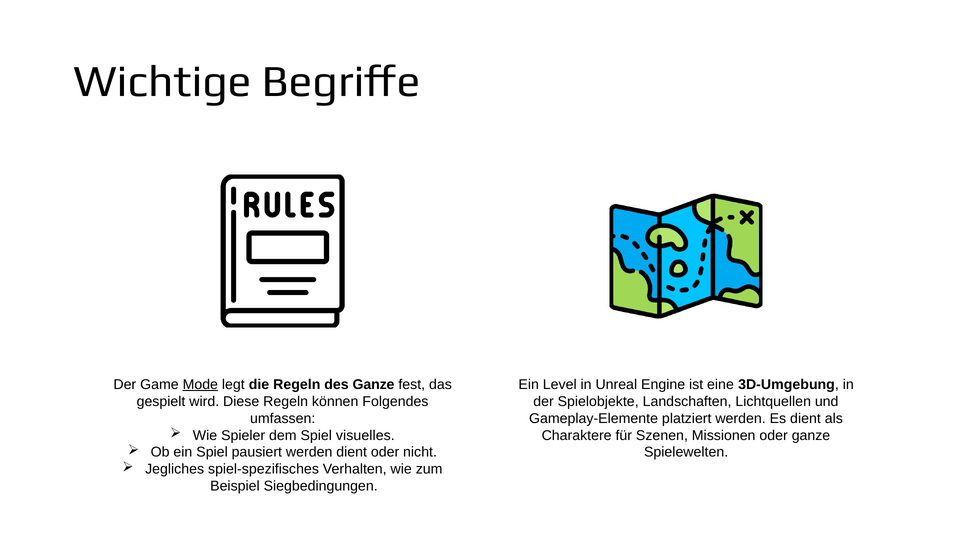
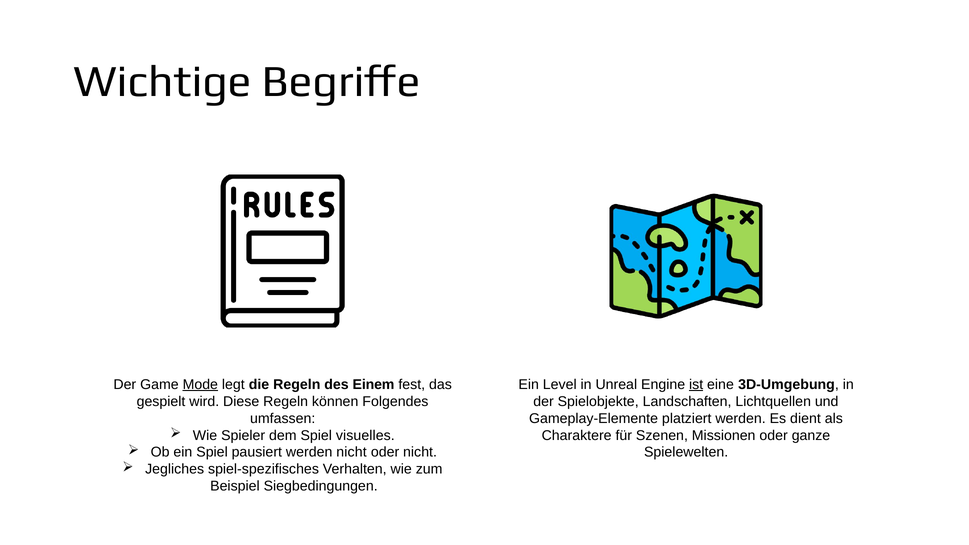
des Ganze: Ganze -> Einem
ist underline: none -> present
werden dient: dient -> nicht
